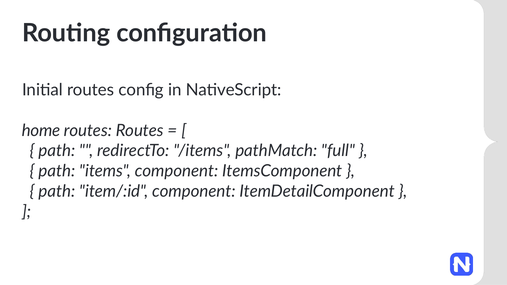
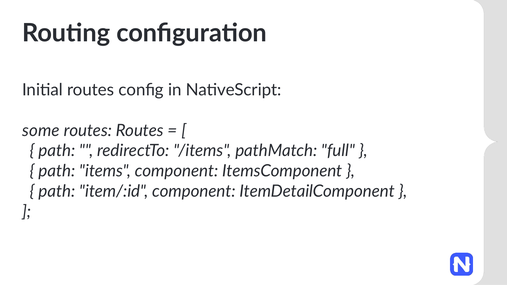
home: home -> some
